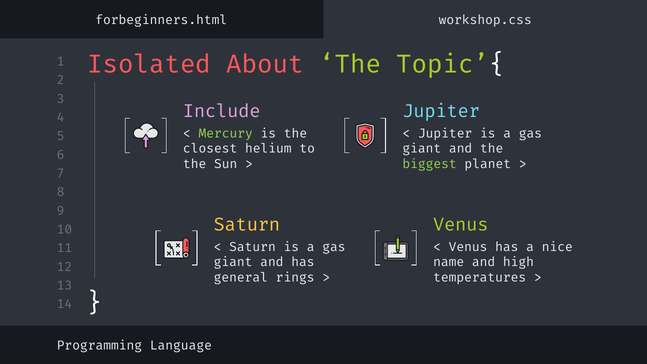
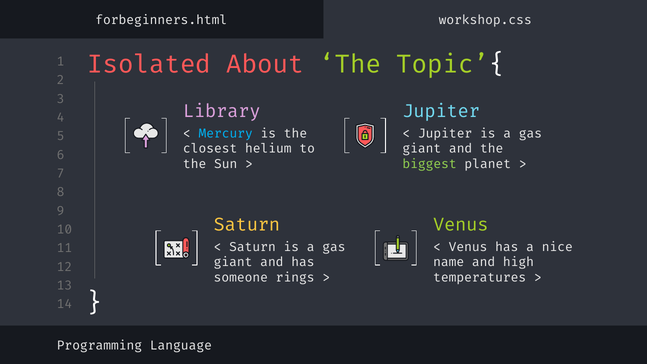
Include: Include -> Library
Mercury colour: light green -> light blue
general: general -> someone
